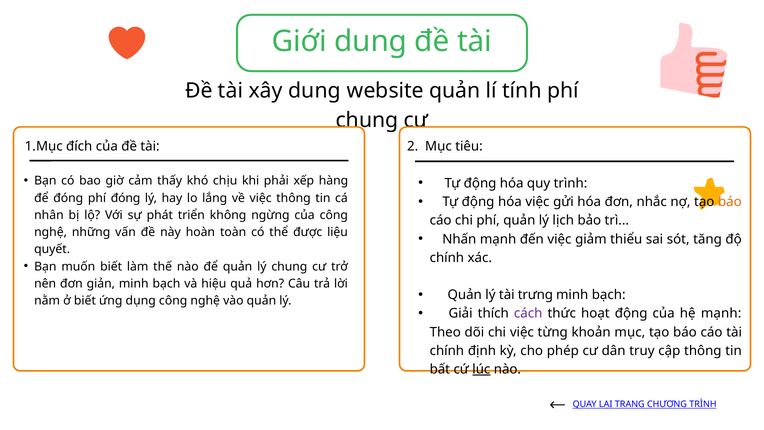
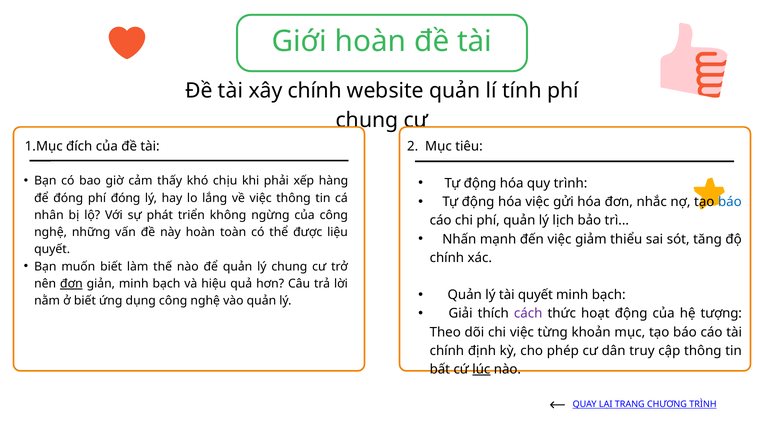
Giới dung: dung -> hoàn
xây dung: dung -> chính
báo at (730, 202) colour: orange -> blue
đơn at (71, 284) underline: none -> present
tài trưng: trưng -> quyết
hệ mạnh: mạnh -> tượng
